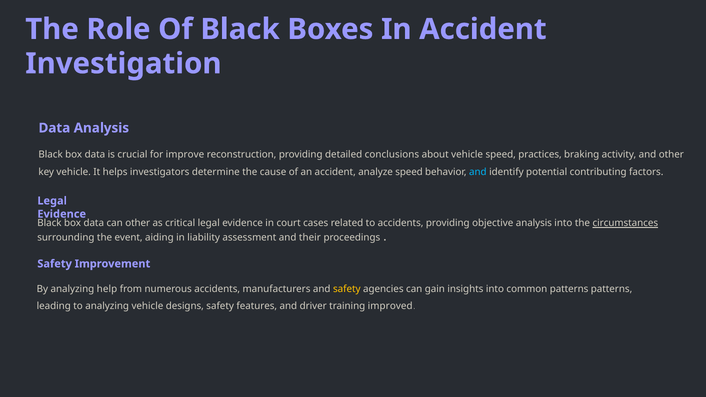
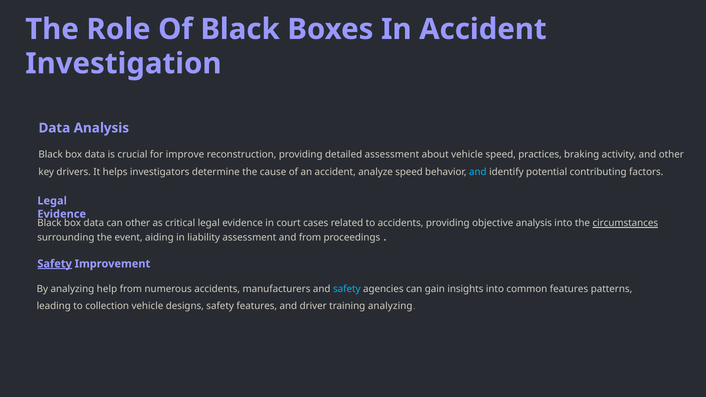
detailed conclusions: conclusions -> assessment
key vehicle: vehicle -> drivers
and their: their -> from
Safety at (55, 264) underline: none -> present
safety at (347, 289) colour: yellow -> light blue
common patterns: patterns -> features
to analyzing: analyzing -> collection
training improved: improved -> analyzing
